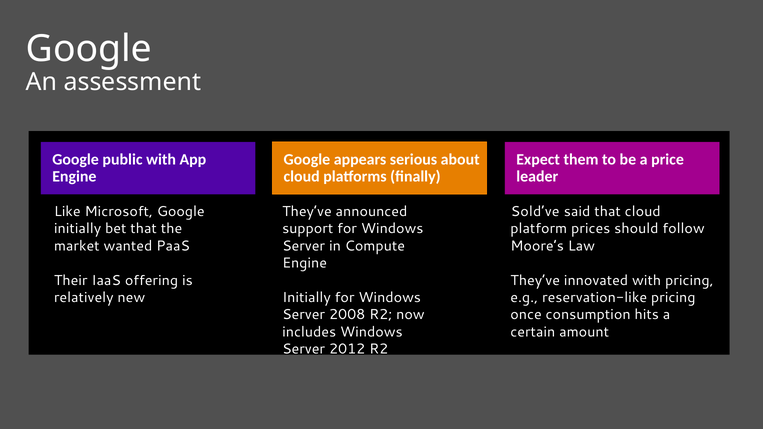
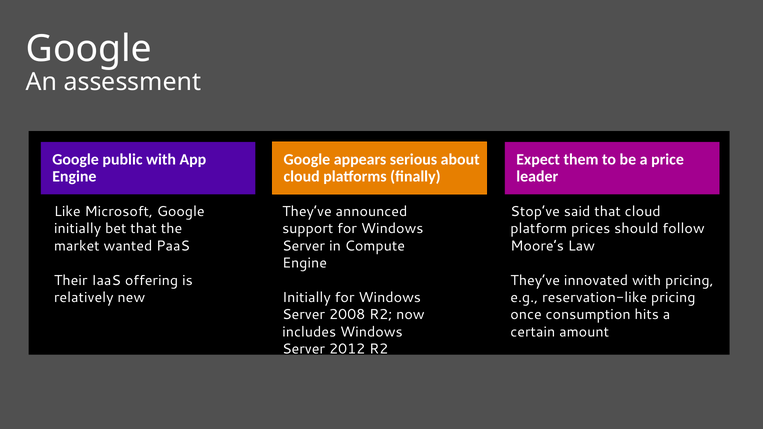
Sold’ve: Sold’ve -> Stop’ve
